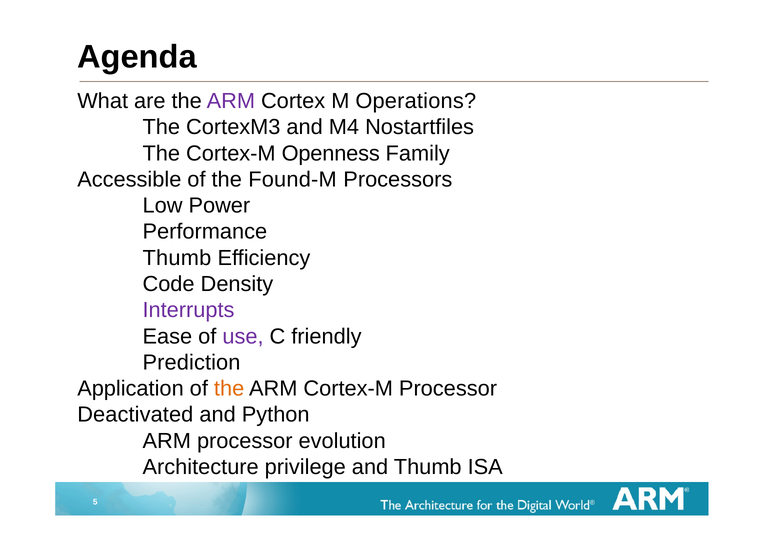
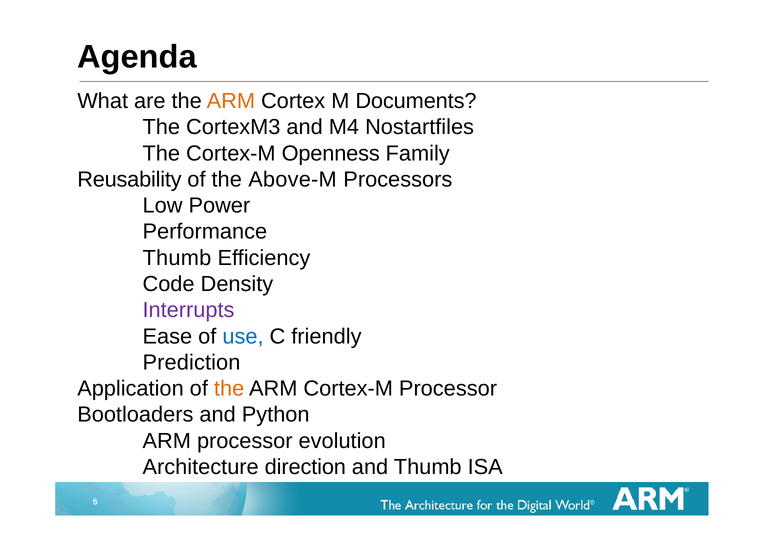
ARM at (231, 101) colour: purple -> orange
Operations: Operations -> Documents
Accessible: Accessible -> Reusability
Found-M: Found-M -> Above-M
use colour: purple -> blue
Deactivated: Deactivated -> Bootloaders
privilege: privilege -> direction
